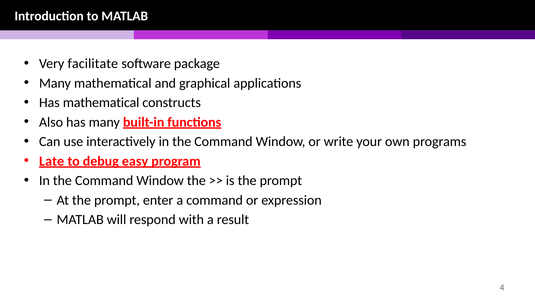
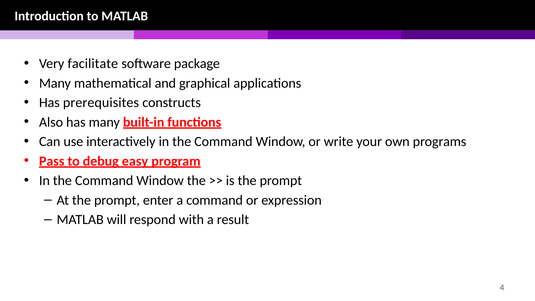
Has mathematical: mathematical -> prerequisites
Late: Late -> Pass
